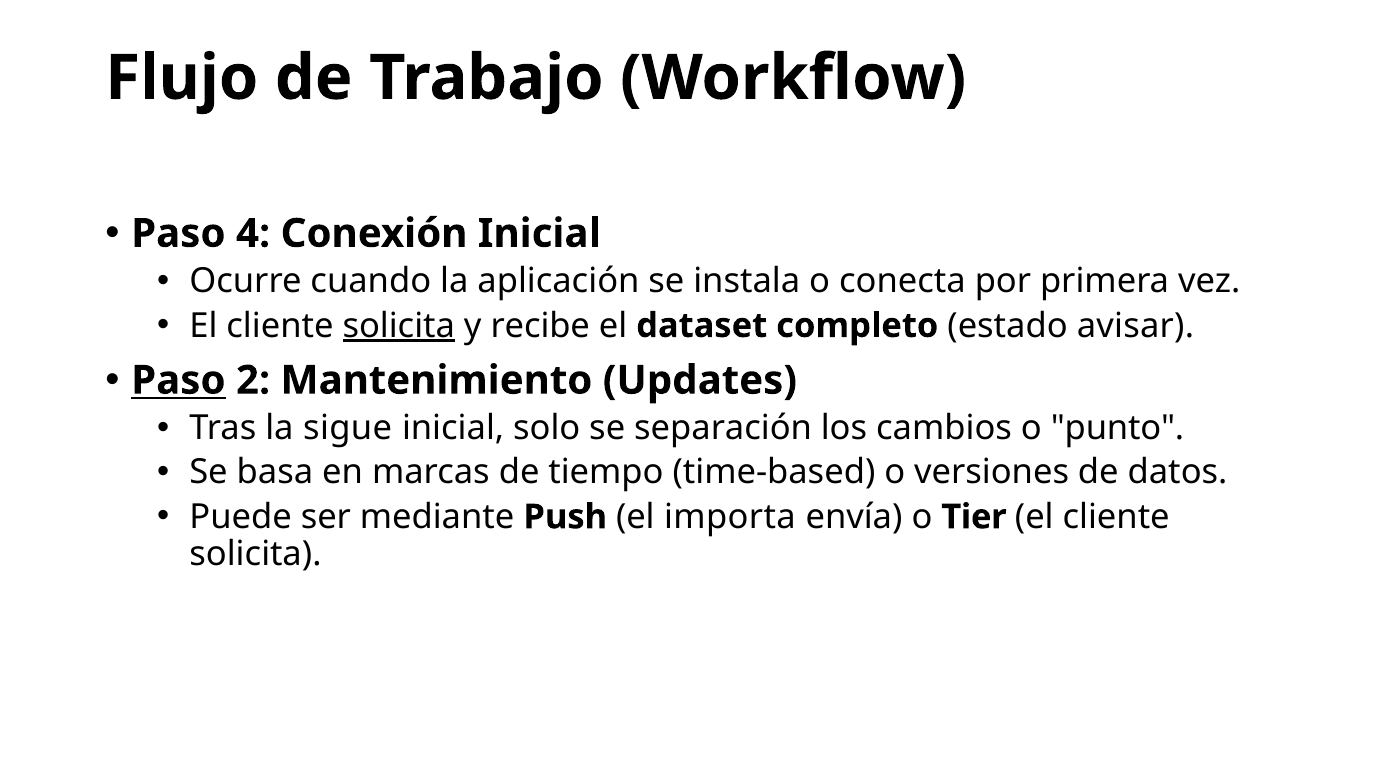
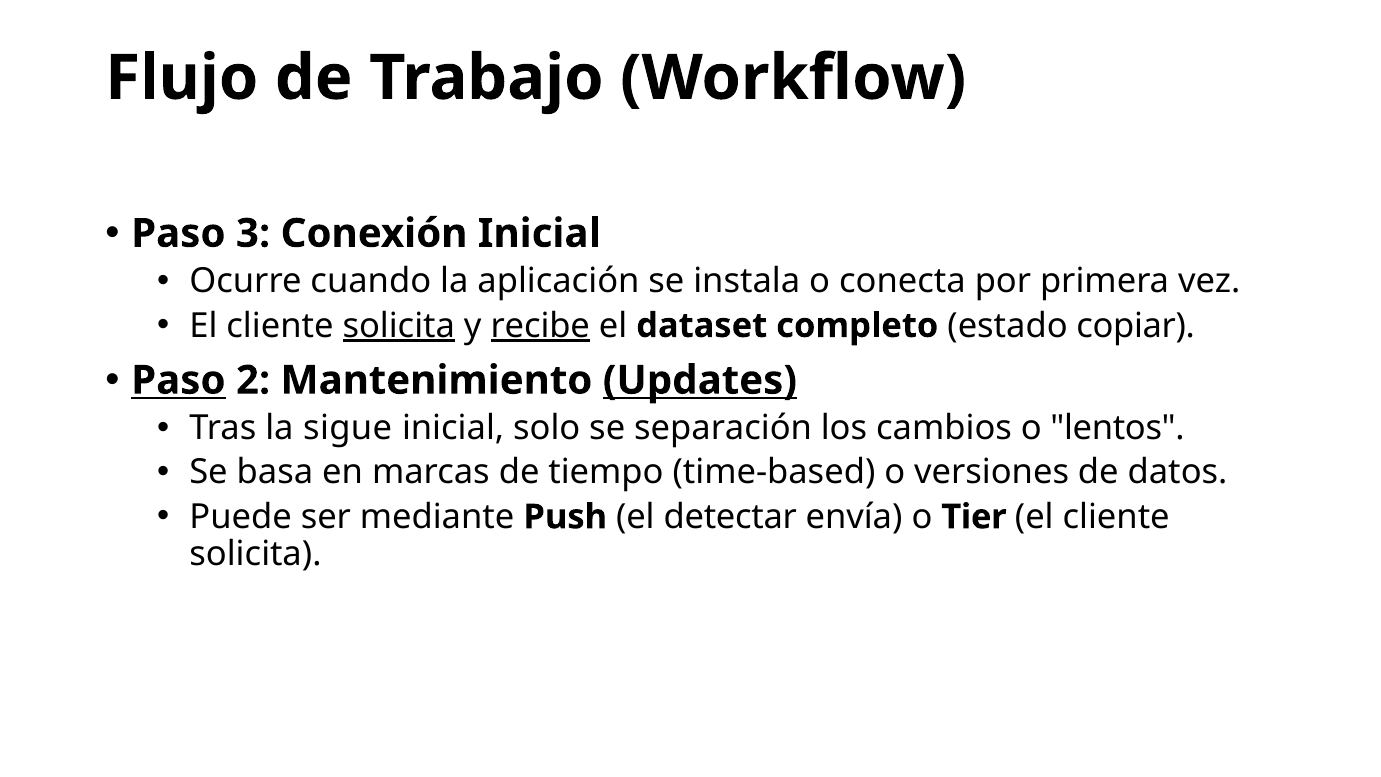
4: 4 -> 3
recibe underline: none -> present
avisar: avisar -> copiar
Updates underline: none -> present
punto: punto -> lentos
importa: importa -> detectar
